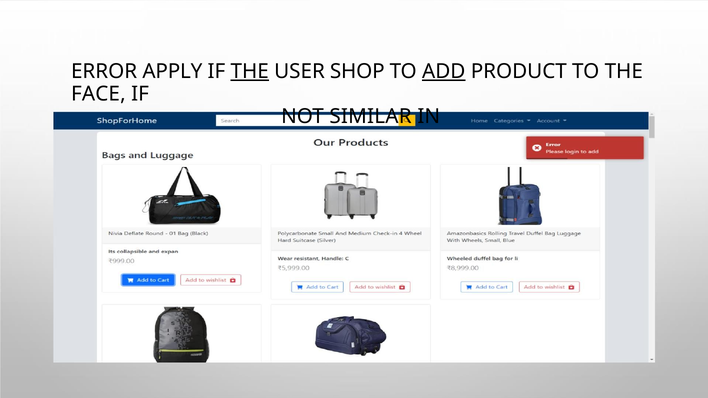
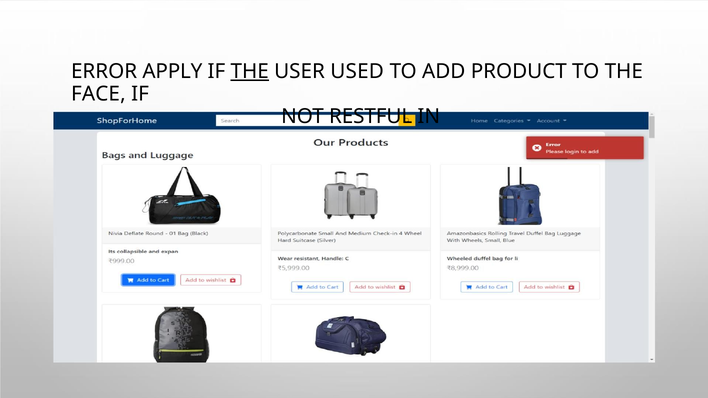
SHOP: SHOP -> USED
ADD underline: present -> none
SIMILAR: SIMILAR -> RESTFUL
